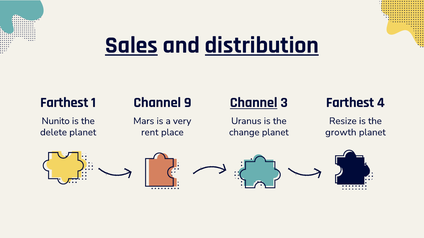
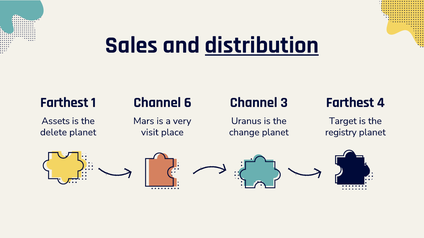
Sales underline: present -> none
9: 9 -> 6
Channel at (254, 103) underline: present -> none
Nunito: Nunito -> Assets
Resize: Resize -> Target
rent: rent -> visit
growth: growth -> registry
